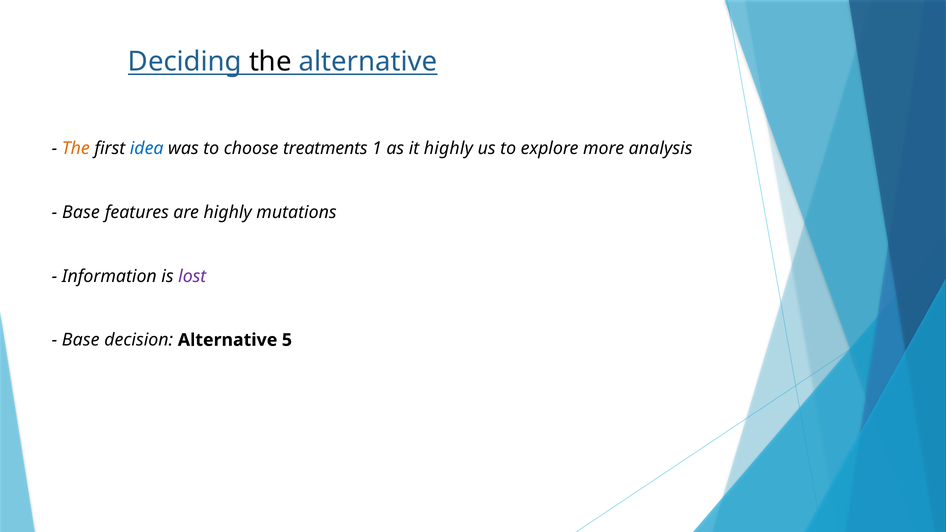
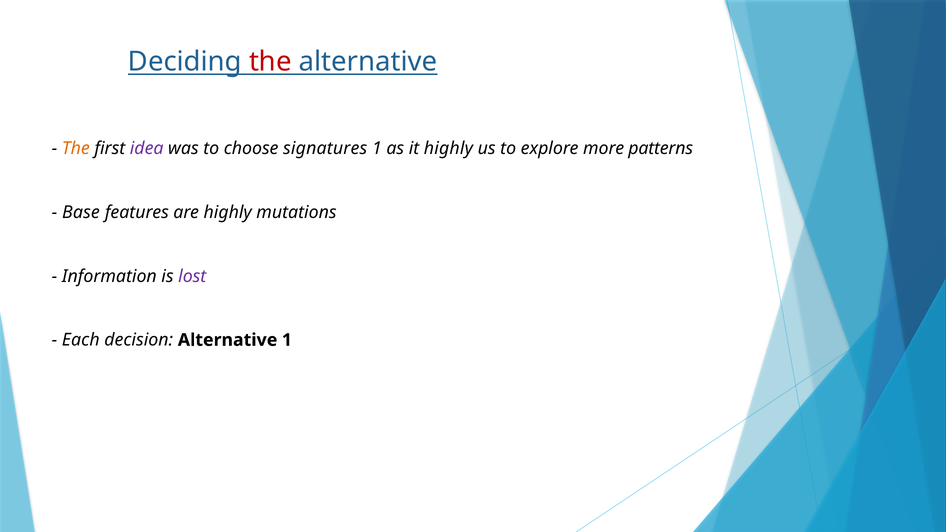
the at (270, 62) colour: black -> red
idea colour: blue -> purple
treatments: treatments -> signatures
analysis: analysis -> patterns
Base at (81, 340): Base -> Each
Alternative 5: 5 -> 1
